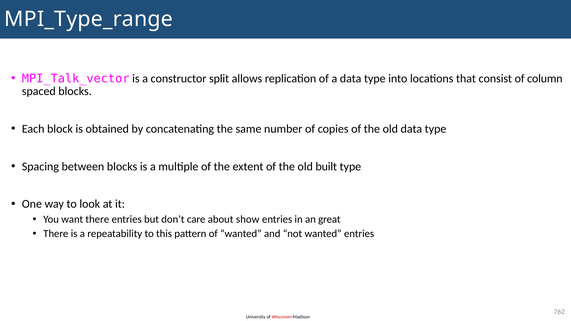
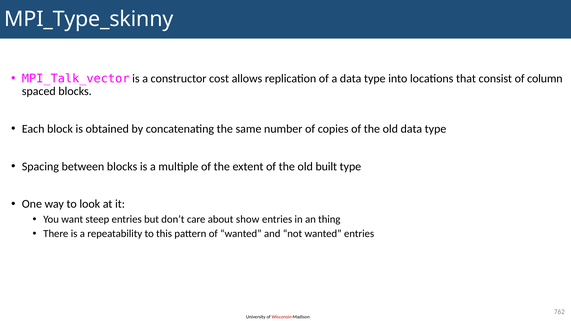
MPI_Type_range: MPI_Type_range -> MPI_Type_skinny
split: split -> cost
want there: there -> steep
great: great -> thing
